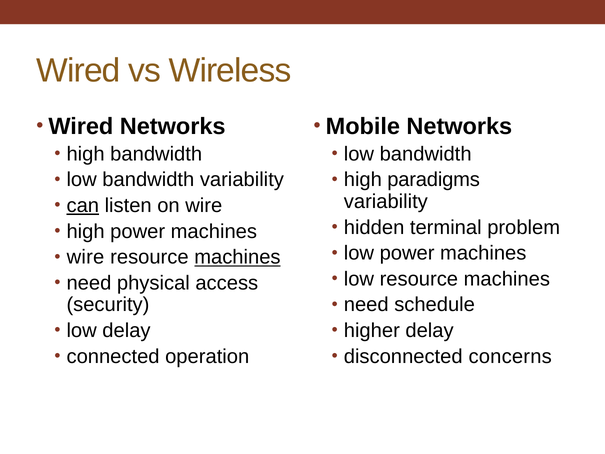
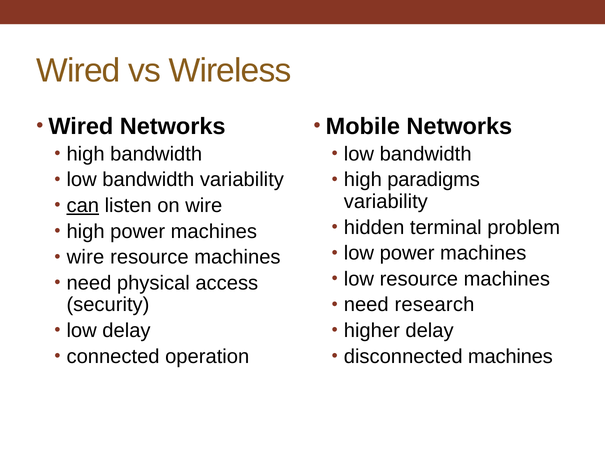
machines at (237, 257) underline: present -> none
schedule: schedule -> research
disconnected concerns: concerns -> machines
